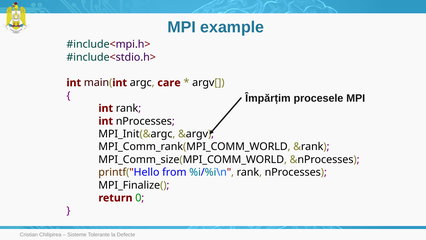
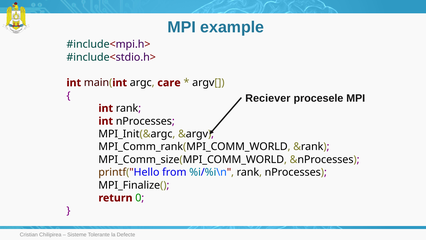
Împărțim: Împărțim -> Reciever
